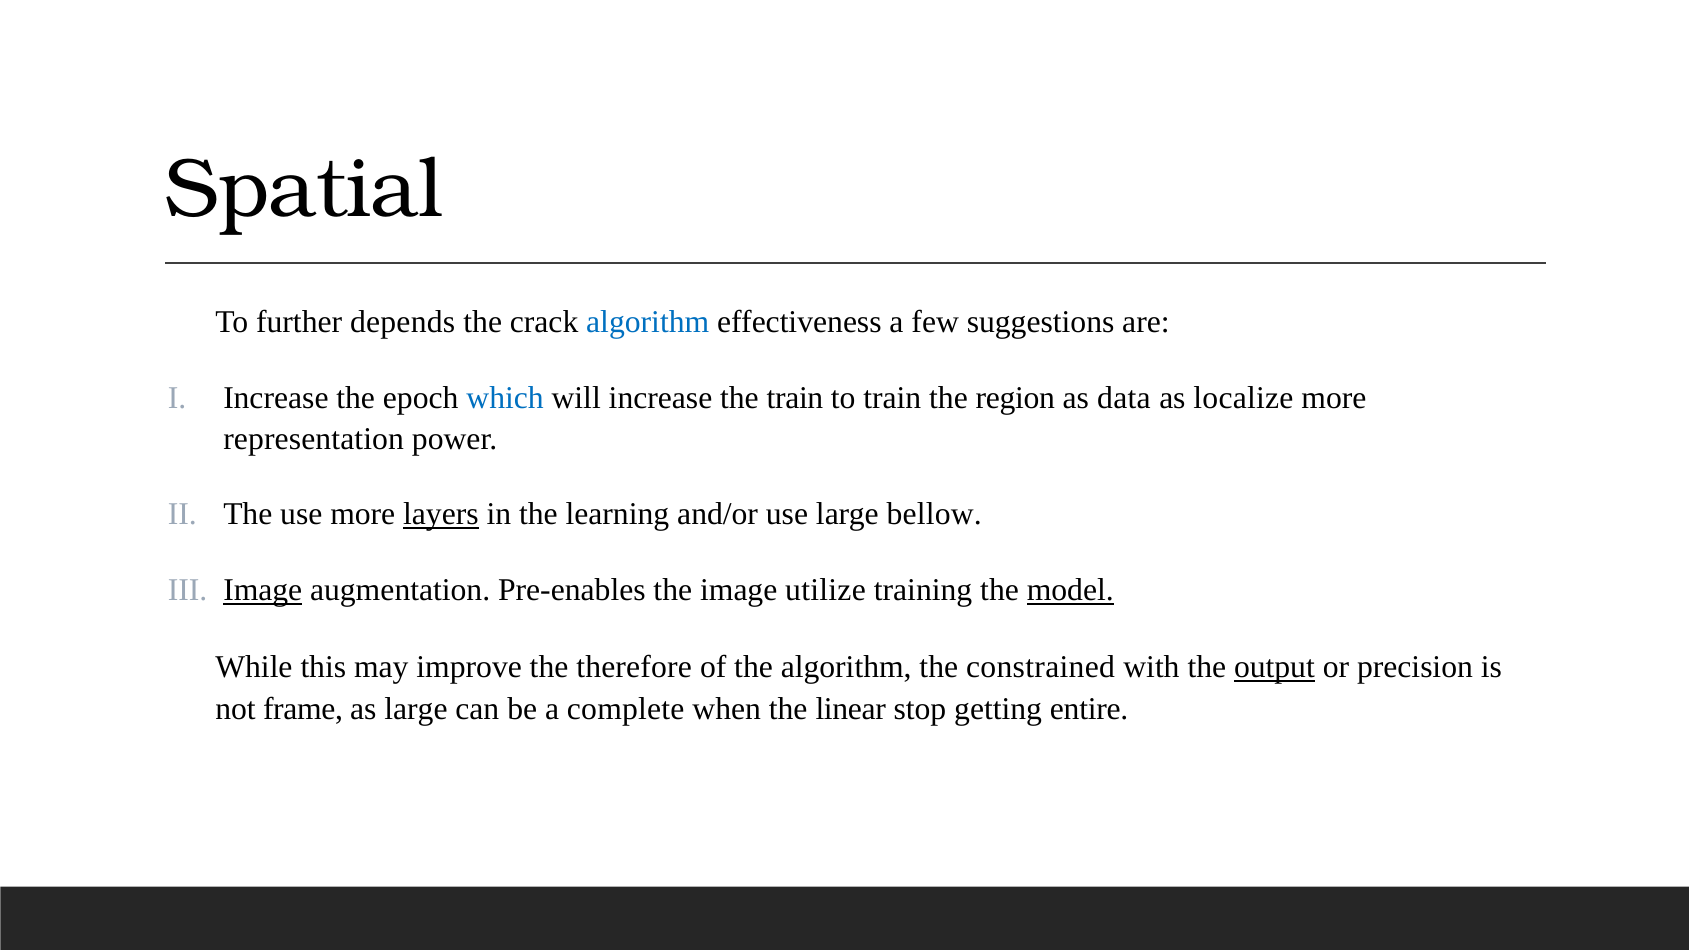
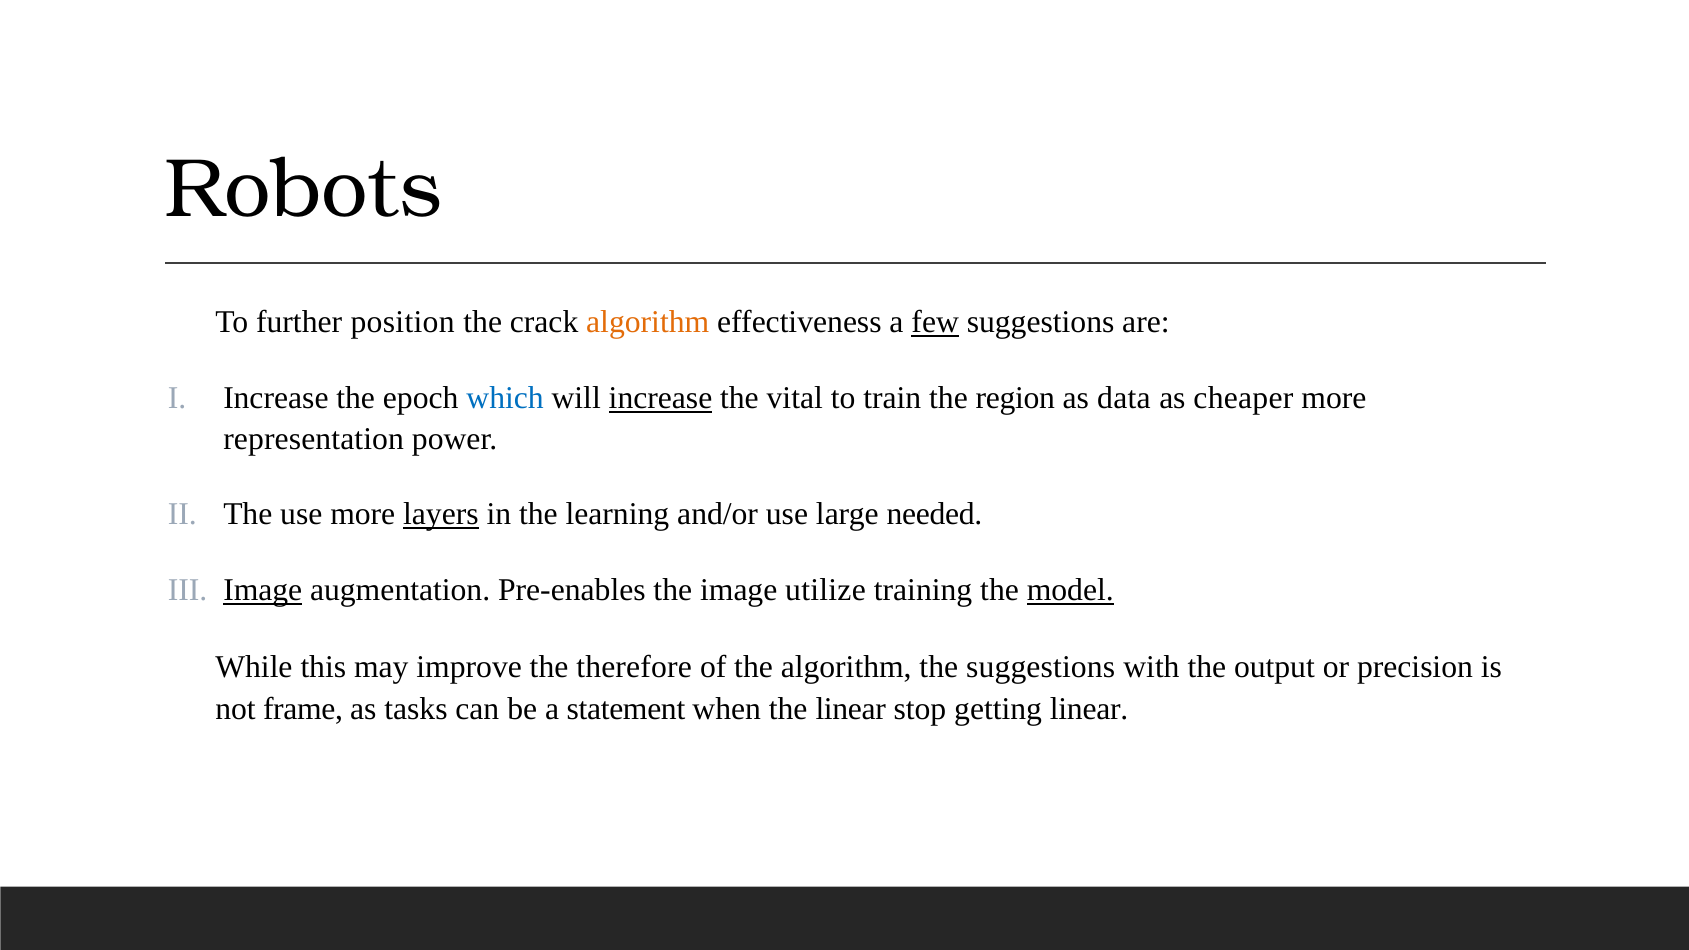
Spatial: Spatial -> Robots
depends: depends -> position
algorithm at (648, 322) colour: blue -> orange
few underline: none -> present
increase at (661, 398) underline: none -> present
the train: train -> vital
localize: localize -> cheaper
bellow: bellow -> needed
the constrained: constrained -> suggestions
output underline: present -> none
as large: large -> tasks
complete: complete -> statement
getting entire: entire -> linear
